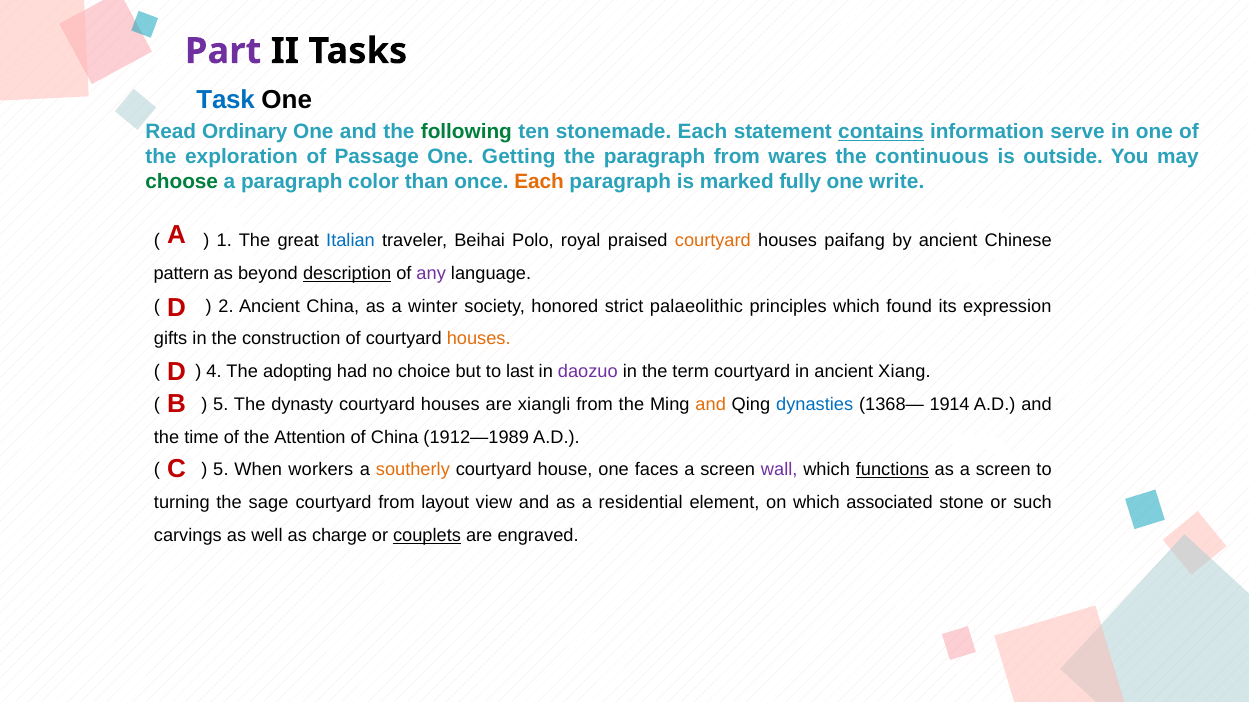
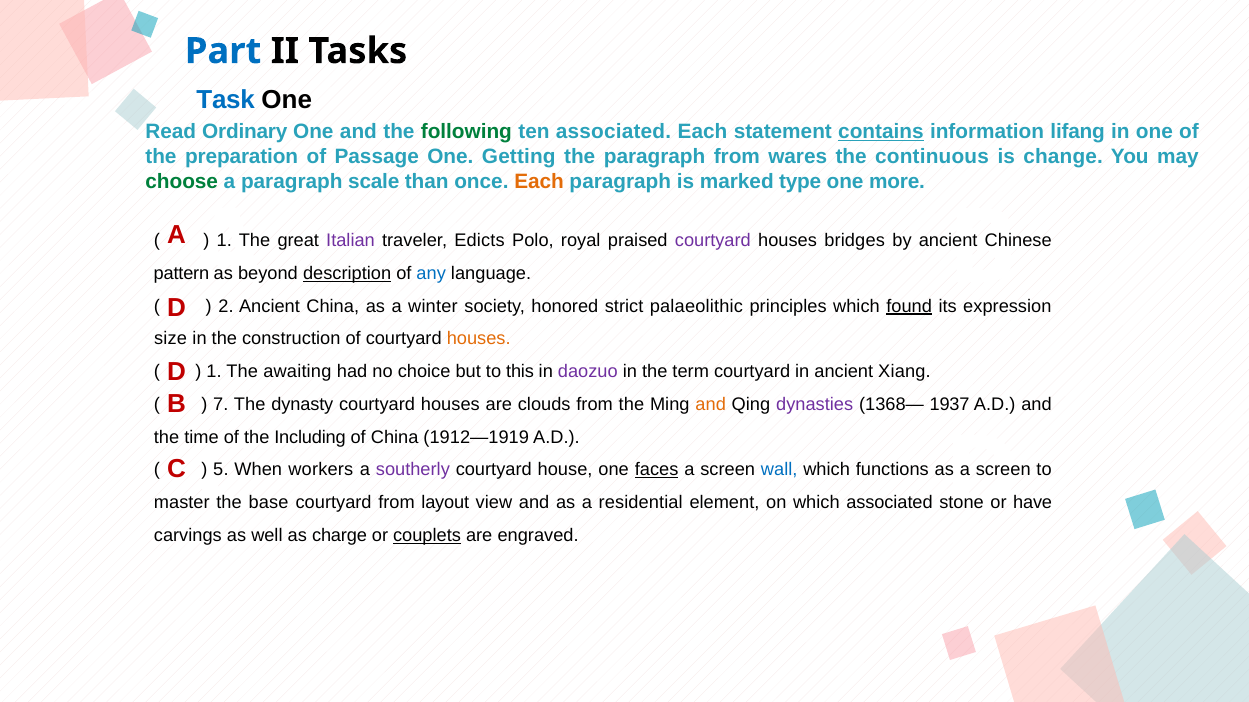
Part colour: purple -> blue
ten stonemade: stonemade -> associated
serve: serve -> lifang
exploration: exploration -> preparation
outside: outside -> change
color: color -> scale
fully: fully -> type
write: write -> more
Italian colour: blue -> purple
Beihai: Beihai -> Edicts
courtyard at (713, 241) colour: orange -> purple
paifang: paifang -> bridges
any colour: purple -> blue
found underline: none -> present
gifts: gifts -> size
4 at (214, 372): 4 -> 1
adopting: adopting -> awaiting
last: last -> this
5 at (221, 405): 5 -> 7
xiangli: xiangli -> clouds
dynasties colour: blue -> purple
1914: 1914 -> 1937
Attention: Attention -> Including
1912—1989: 1912—1989 -> 1912—1919
southerly colour: orange -> purple
faces underline: none -> present
wall colour: purple -> blue
functions underline: present -> none
turning: turning -> master
sage: sage -> base
such: such -> have
